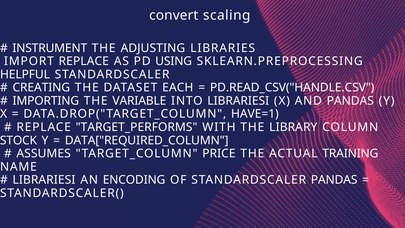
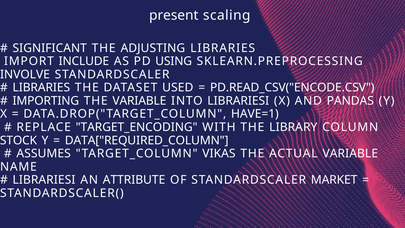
convert: convert -> present
INSTRUMENT: INSTRUMENT -> SIGNIFICANT
IMPORT REPLACE: REPLACE -> INCLUDE
HELPFUL: HELPFUL -> INVOLVE
CREATING at (41, 88): CREATING -> LIBRARIES
EACH: EACH -> USED
PD.READ_CSV("HANDLE.CSV: PD.READ_CSV("HANDLE.CSV -> PD.READ_CSV("ENCODE.CSV
TARGET_PERFORMS: TARGET_PERFORMS -> TARGET_ENCODING
PRICE: PRICE -> VIKAS
ACTUAL TRAINING: TRAINING -> VARIABLE
ENCODING: ENCODING -> ATTRIBUTE
STANDARDSCALER PANDAS: PANDAS -> MARKET
